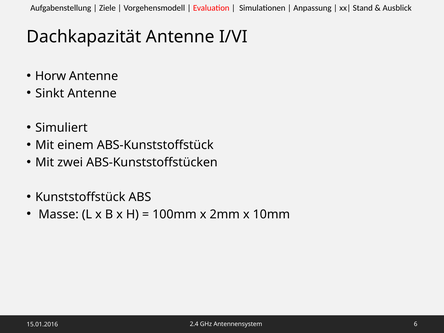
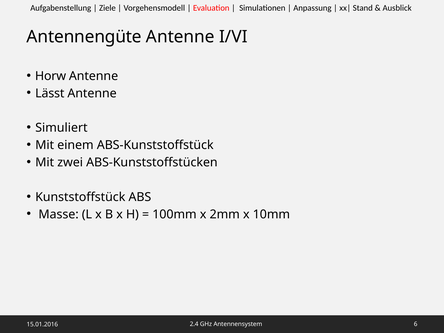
Dachkapazität: Dachkapazität -> Antennengüte
Sinkt: Sinkt -> Lässt
